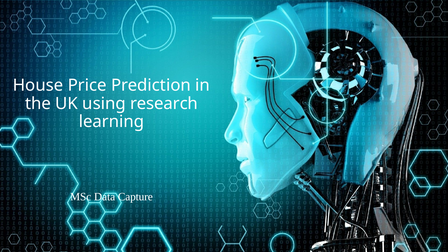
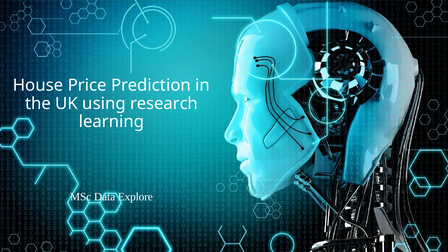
Capture: Capture -> Explore
